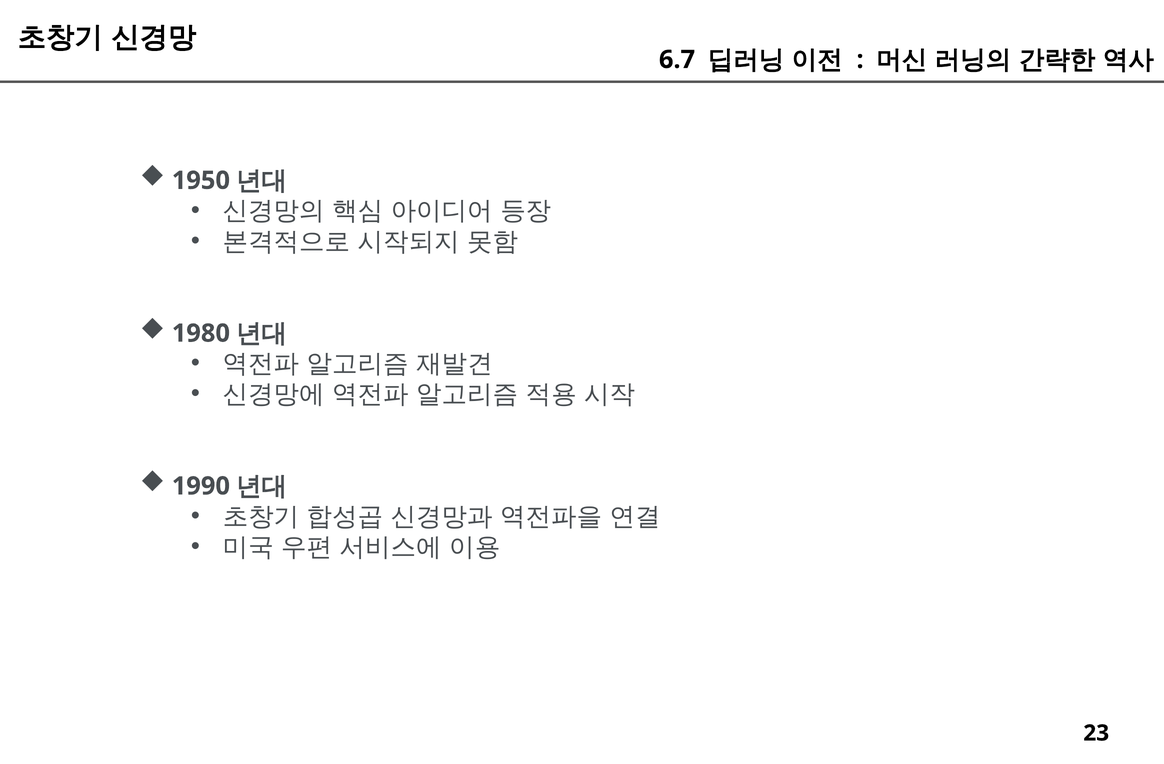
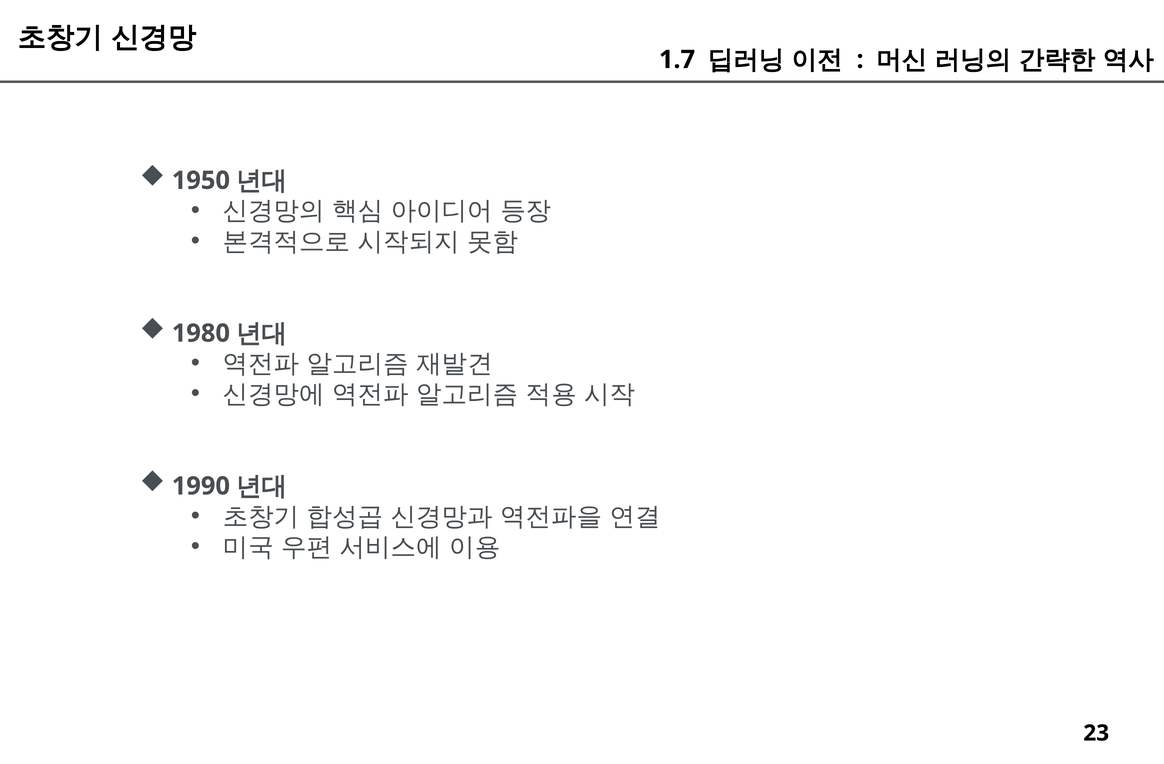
6.7: 6.7 -> 1.7
